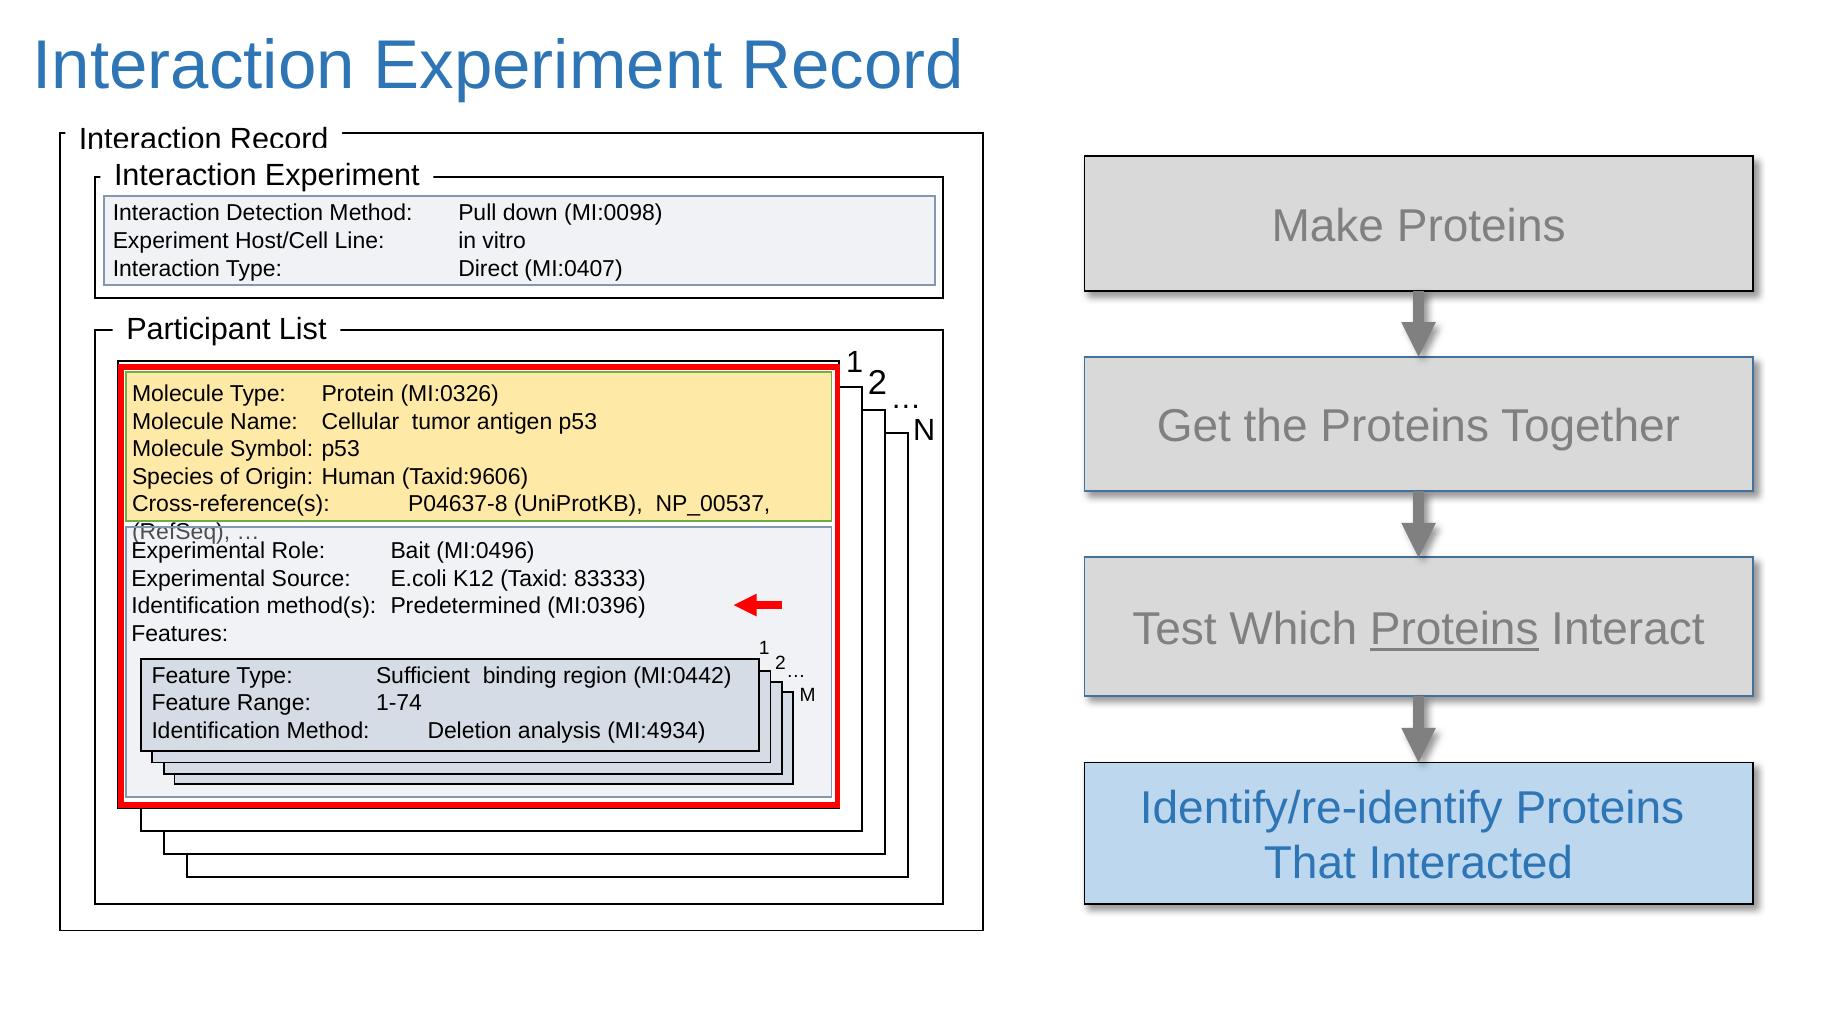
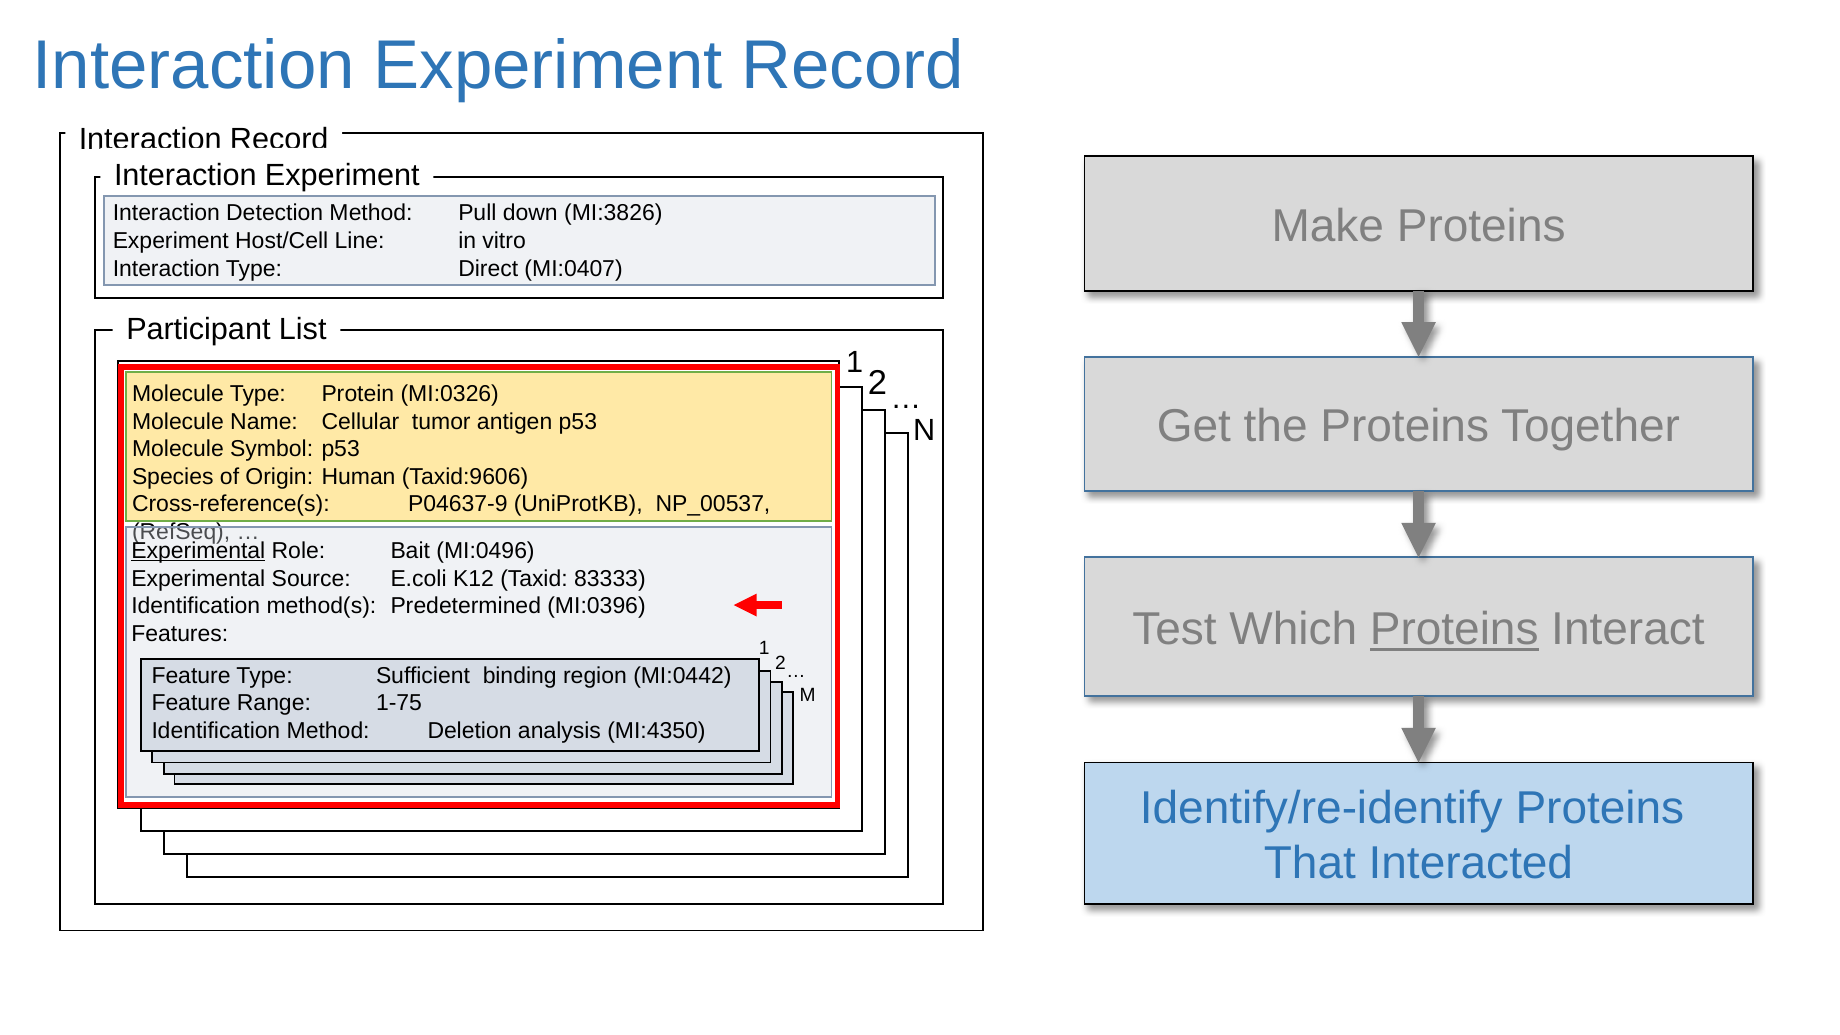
MI:0098: MI:0098 -> MI:3826
P04637-8: P04637-8 -> P04637-9
Experimental at (198, 551) underline: none -> present
1-74: 1-74 -> 1-75
MI:4934: MI:4934 -> MI:4350
